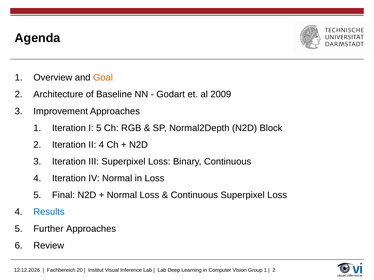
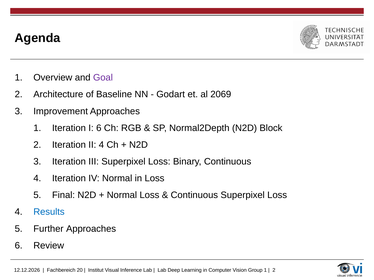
Goal colour: orange -> purple
2009: 2009 -> 2069
I 5: 5 -> 6
